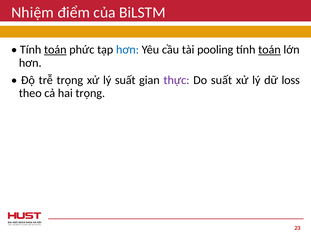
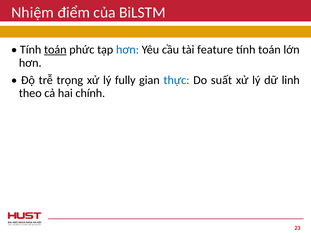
pooling: pooling -> feature
toán at (269, 50) underline: present -> none
lý suất: suất -> fully
thực colour: purple -> blue
loss: loss -> linh
hai trọng: trọng -> chính
